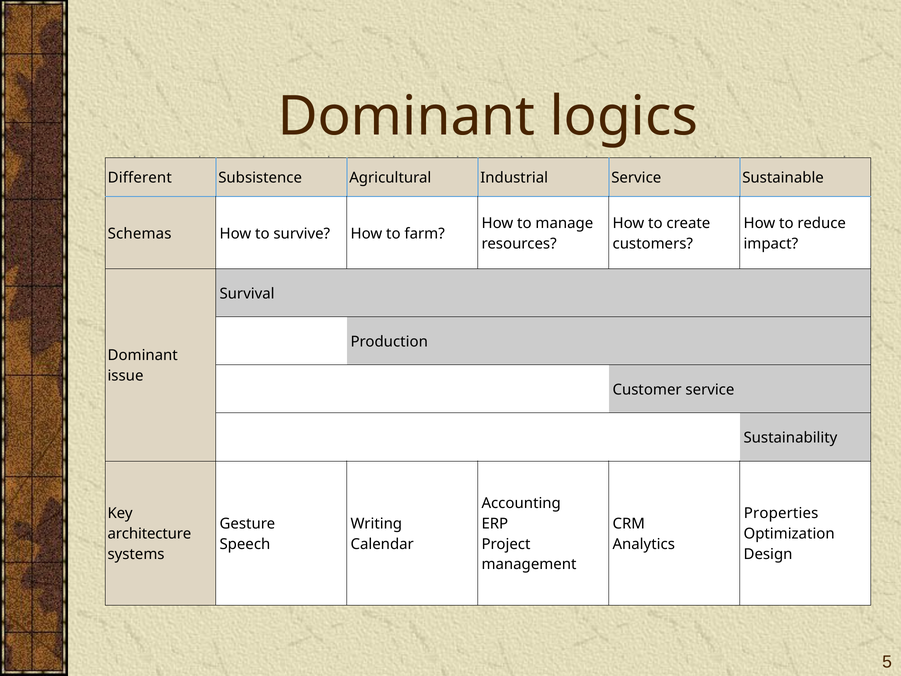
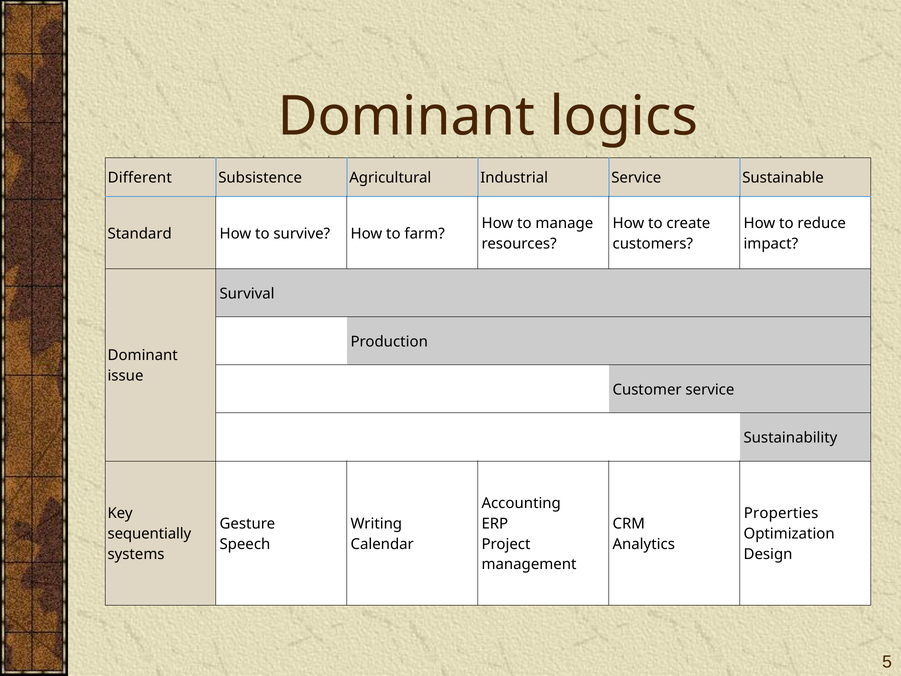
Schemas: Schemas -> Standard
architecture: architecture -> sequentially
